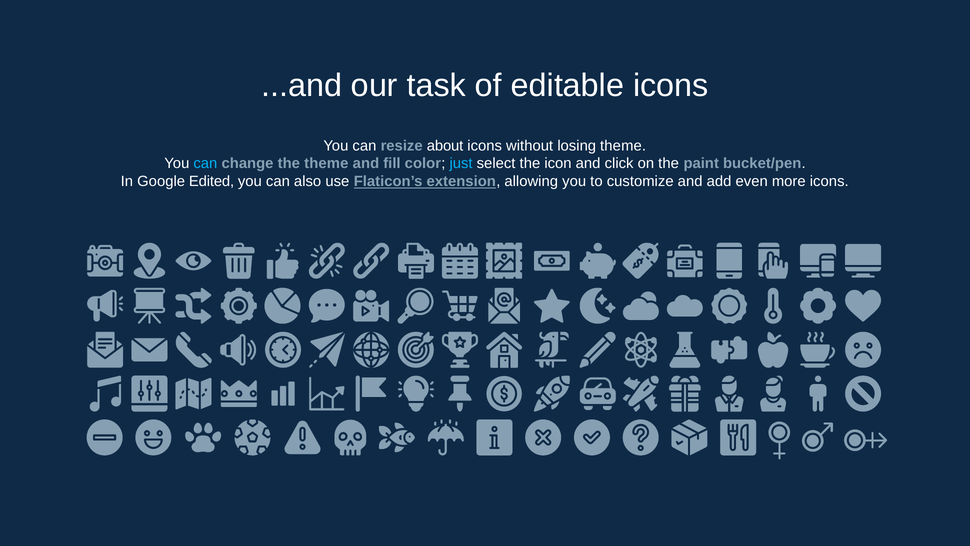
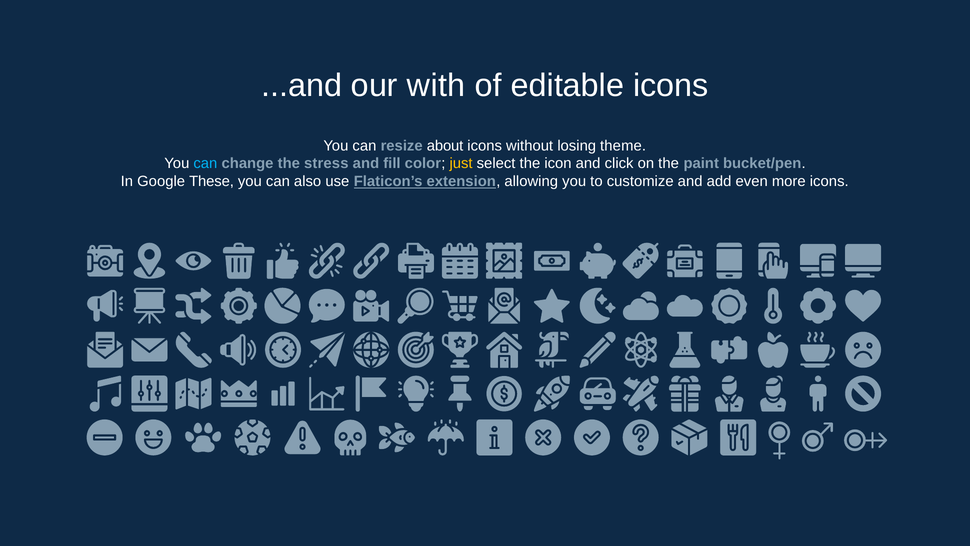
task: task -> with
the theme: theme -> stress
just colour: light blue -> yellow
Edited: Edited -> These
